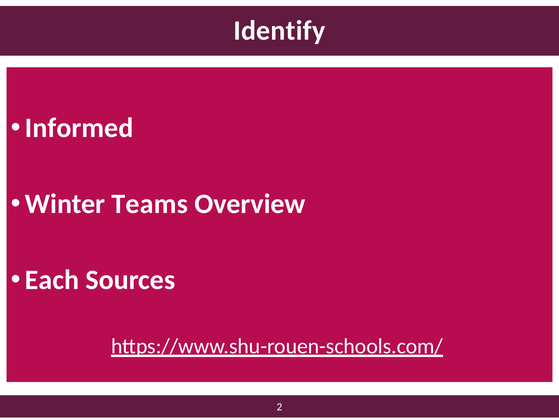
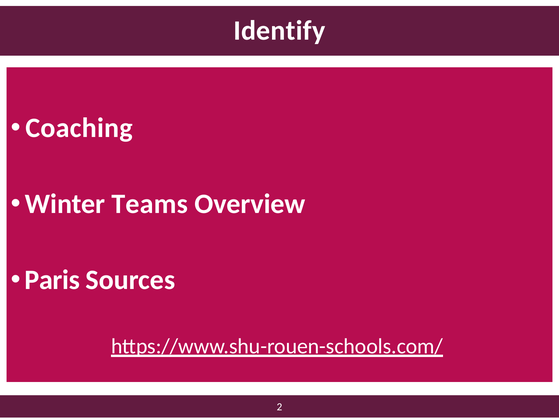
Informed: Informed -> Coaching
Each: Each -> Paris
